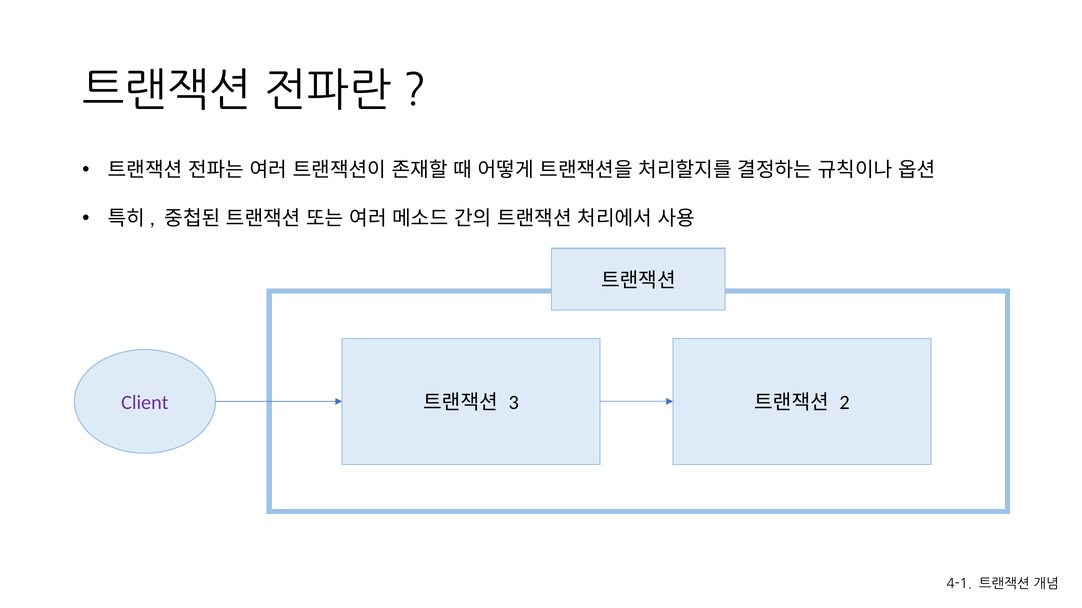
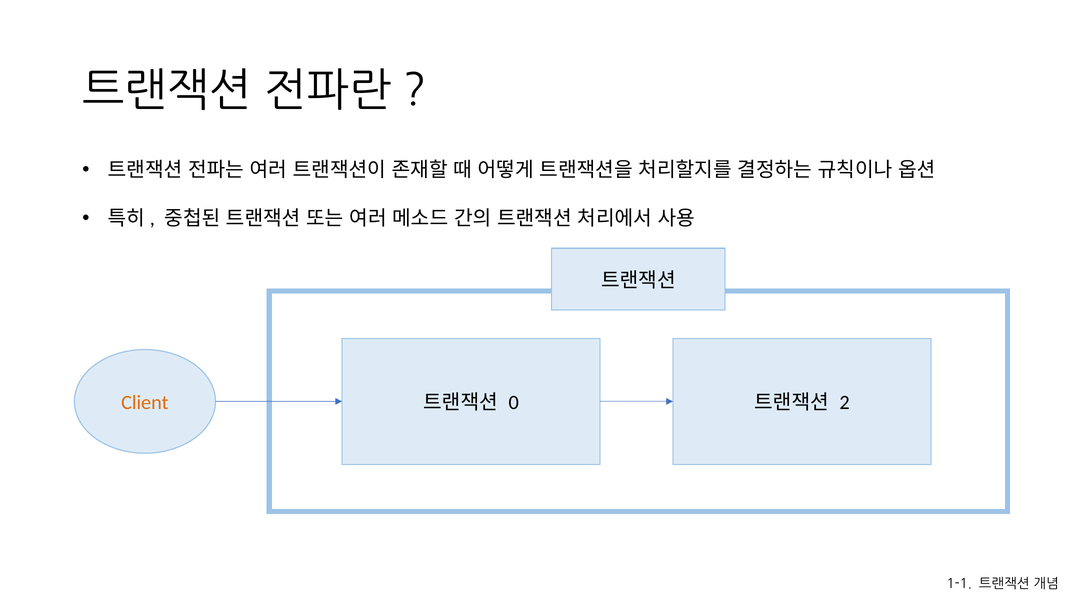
Client colour: purple -> orange
3: 3 -> 0
4-1: 4-1 -> 1-1
